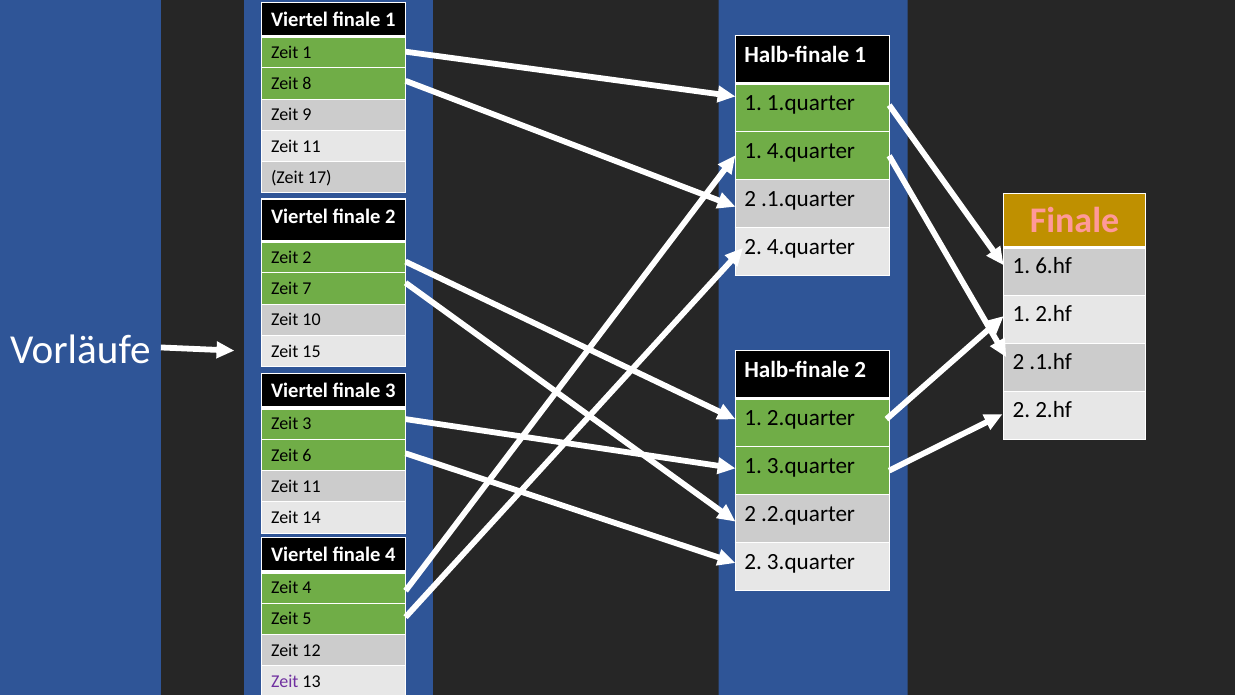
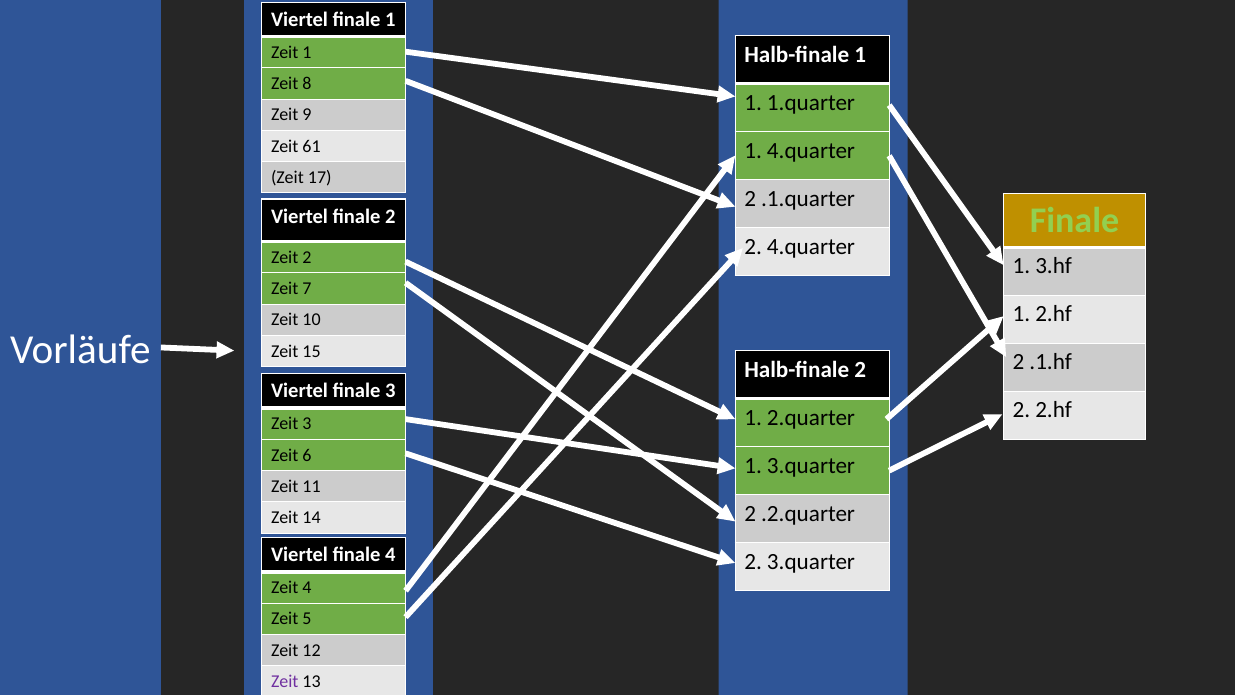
11 at (312, 146): 11 -> 61
Finale at (1075, 221) colour: pink -> light green
6.hf: 6.hf -> 3.hf
